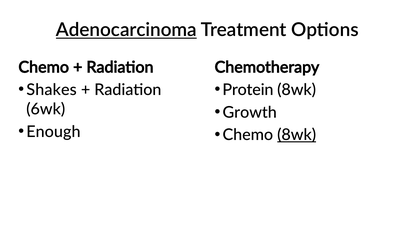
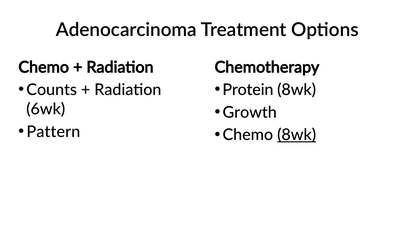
Adenocarcinoma underline: present -> none
Shakes: Shakes -> Counts
Enough: Enough -> Pattern
